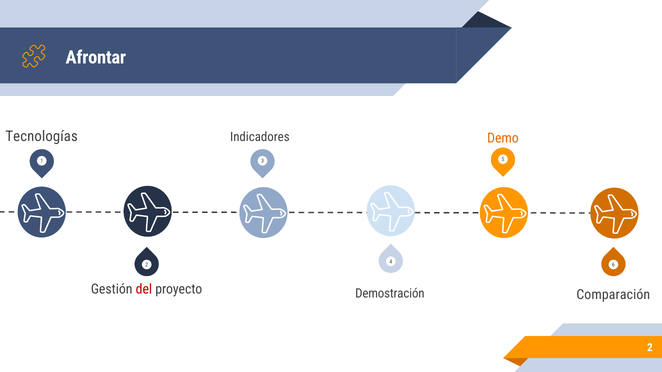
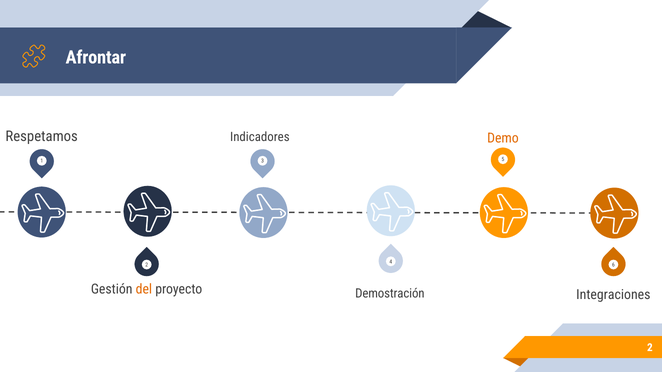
Tecnologías: Tecnologías -> Respetamos
del colour: red -> orange
Comparación: Comparación -> Integraciones
